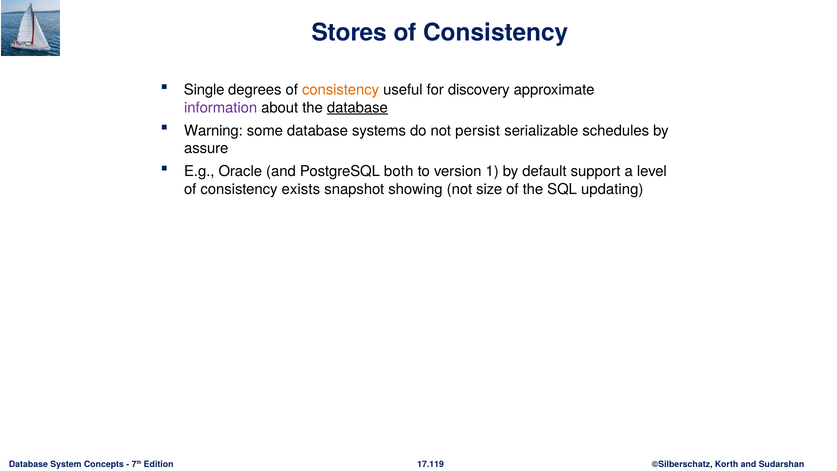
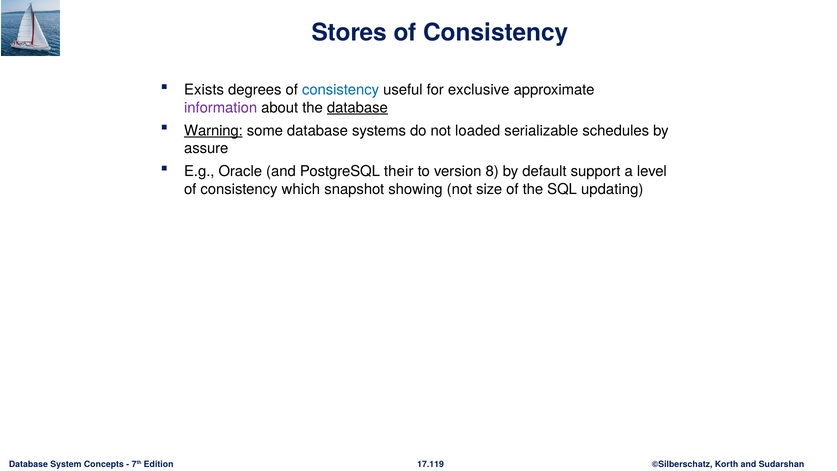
Single: Single -> Exists
consistency at (341, 90) colour: orange -> blue
discovery: discovery -> exclusive
Warning underline: none -> present
persist: persist -> loaded
both: both -> their
1: 1 -> 8
exists: exists -> which
